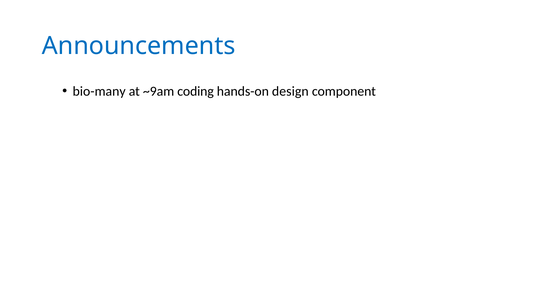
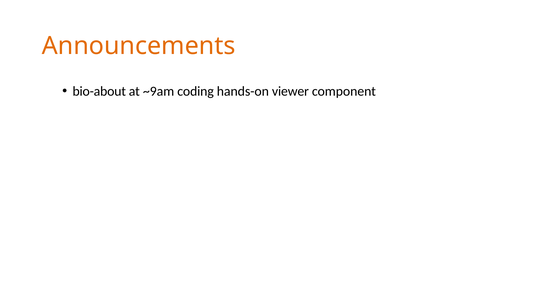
Announcements colour: blue -> orange
bio-many: bio-many -> bio-about
design: design -> viewer
